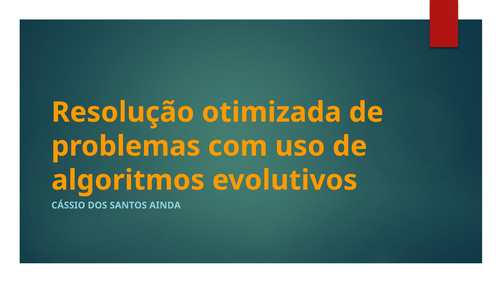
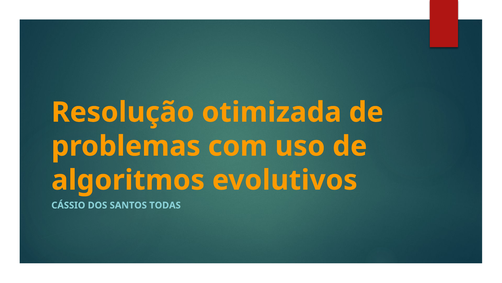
AINDA: AINDA -> TODAS
